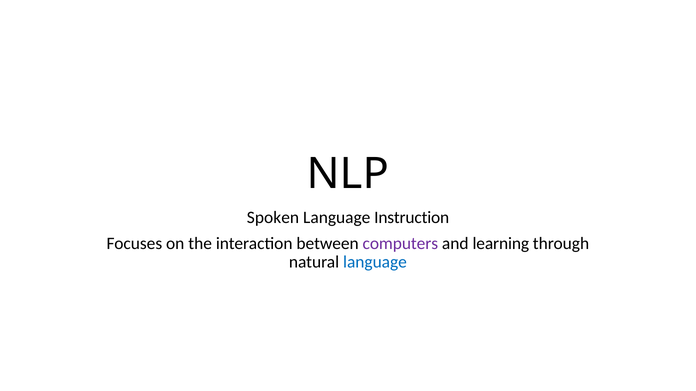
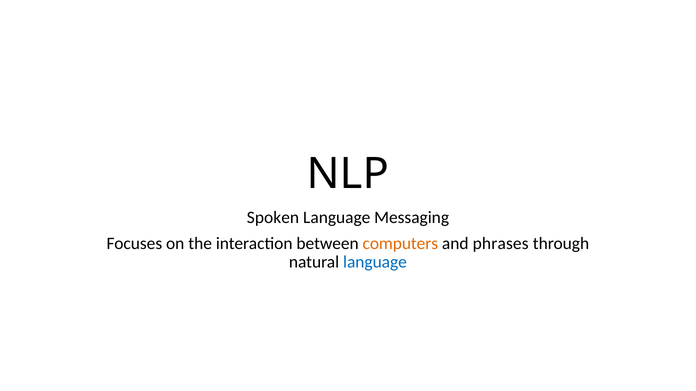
Instruction: Instruction -> Messaging
computers colour: purple -> orange
learning: learning -> phrases
